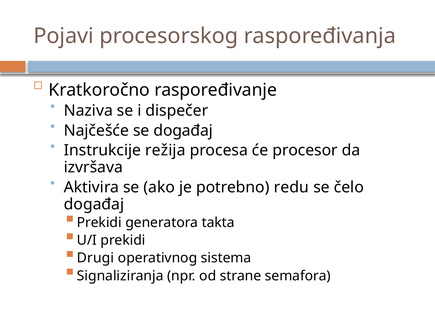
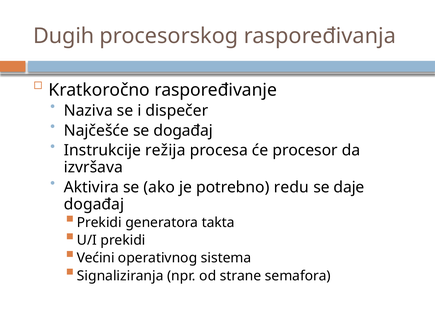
Pojavi: Pojavi -> Dugih
čelo: čelo -> daje
Drugi: Drugi -> Većini
